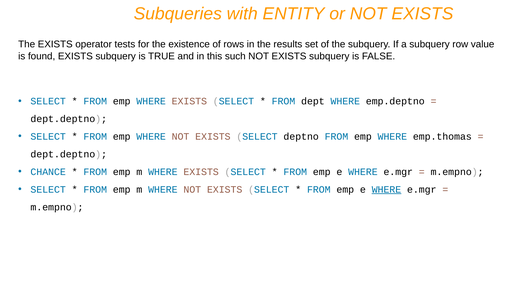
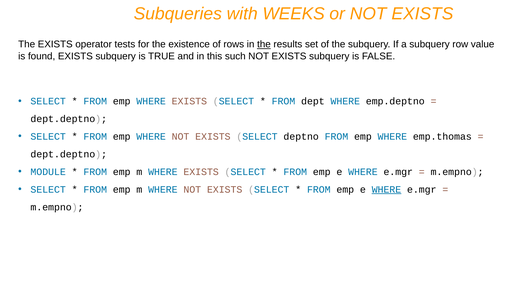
ENTITY: ENTITY -> WEEKS
the at (264, 44) underline: none -> present
CHANCE: CHANCE -> MODULE
